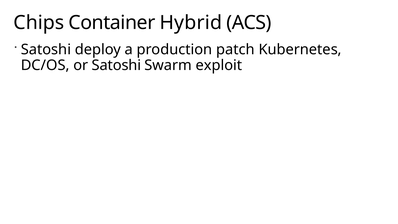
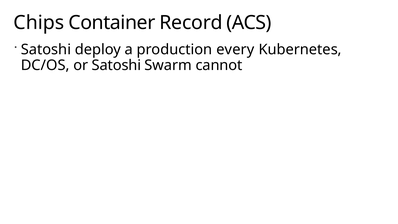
Hybrid: Hybrid -> Record
patch: patch -> every
exploit: exploit -> cannot
